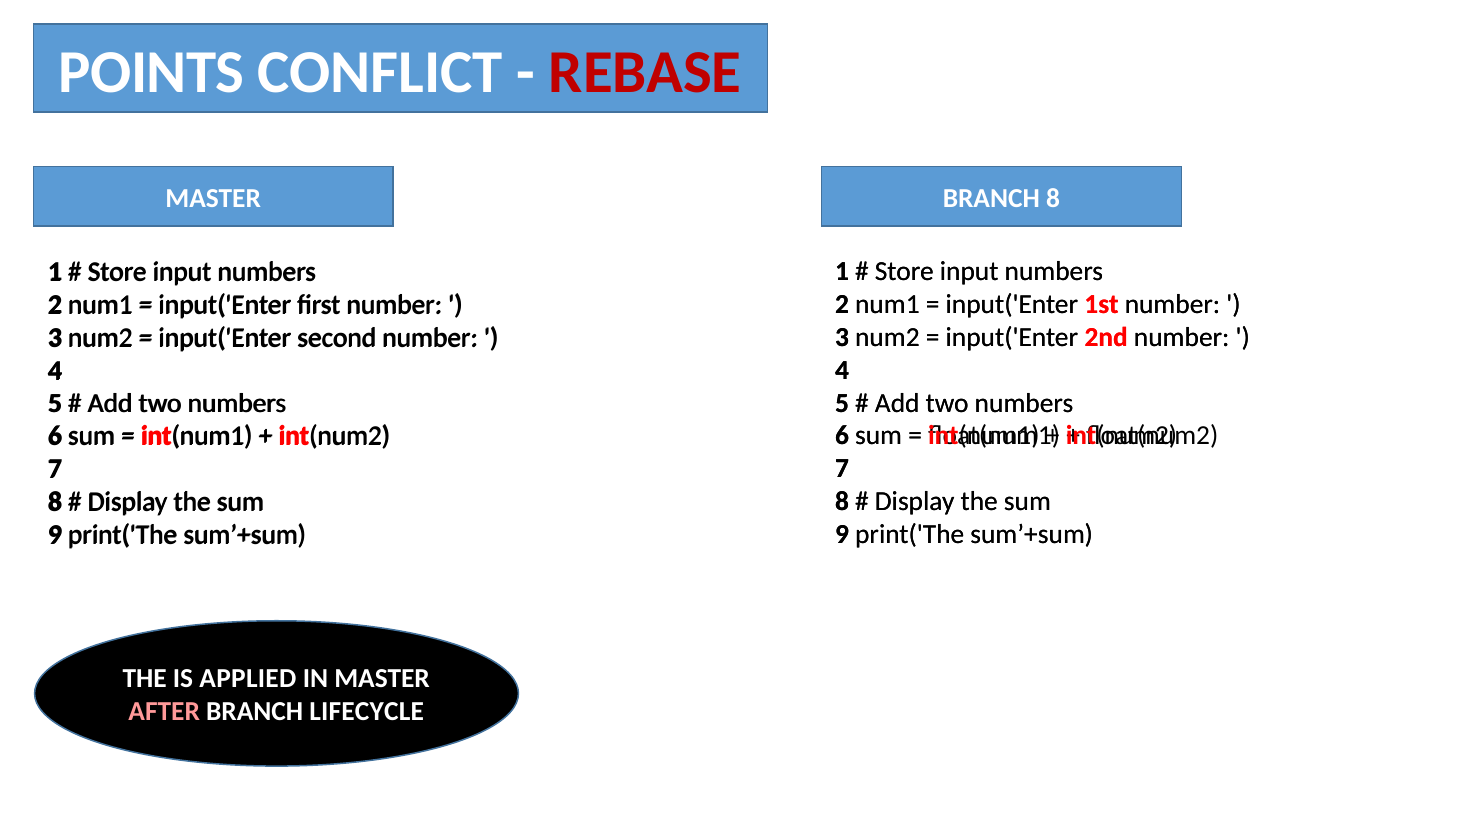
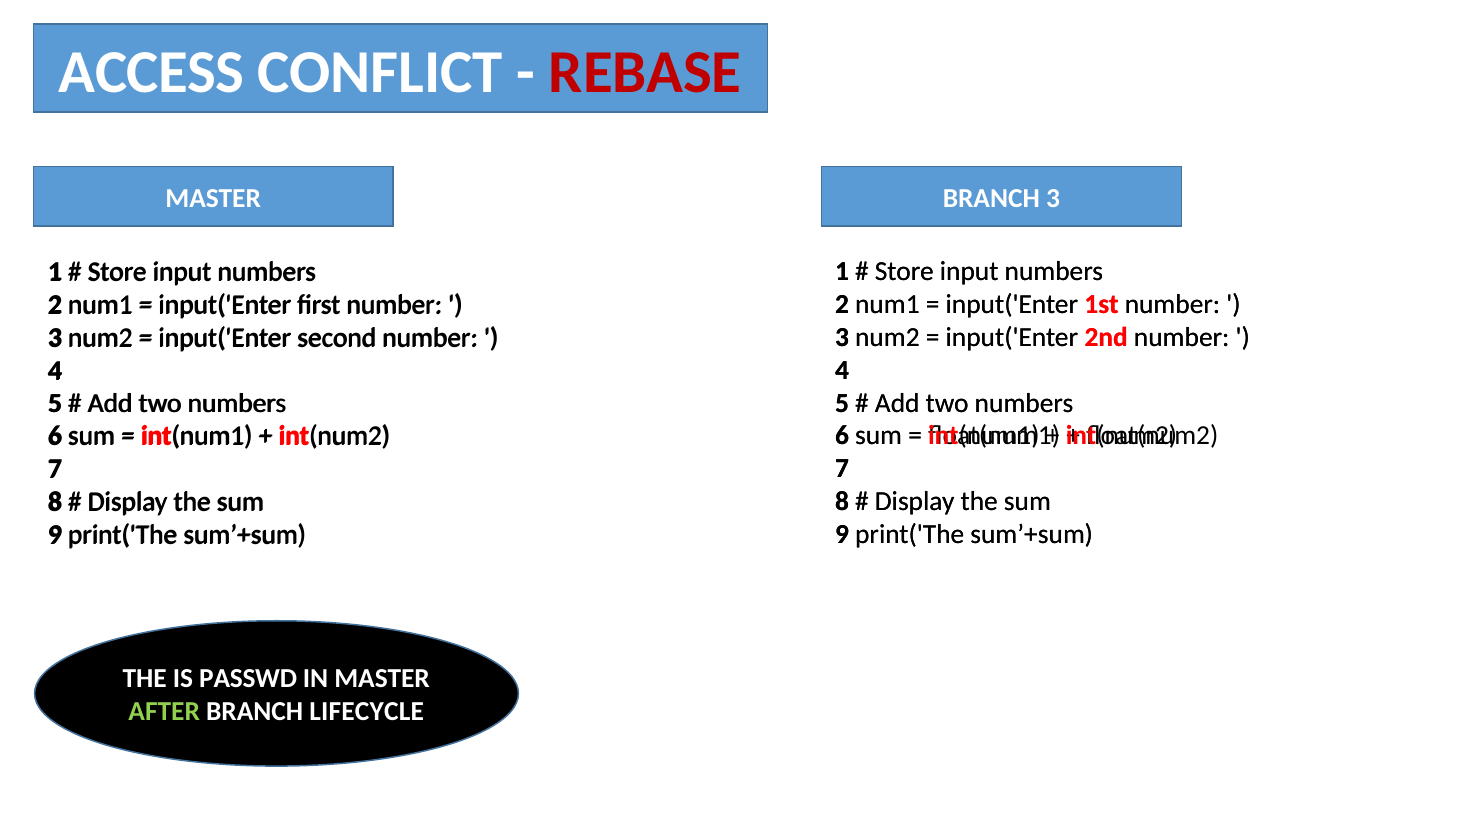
POINTS: POINTS -> ACCESS
BRANCH 8: 8 -> 3
APPLIED: APPLIED -> PASSWD
AFTER colour: pink -> light green
